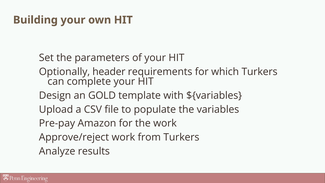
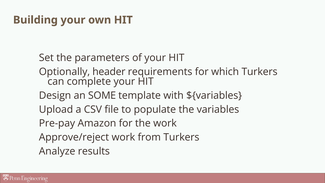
GOLD: GOLD -> SOME
